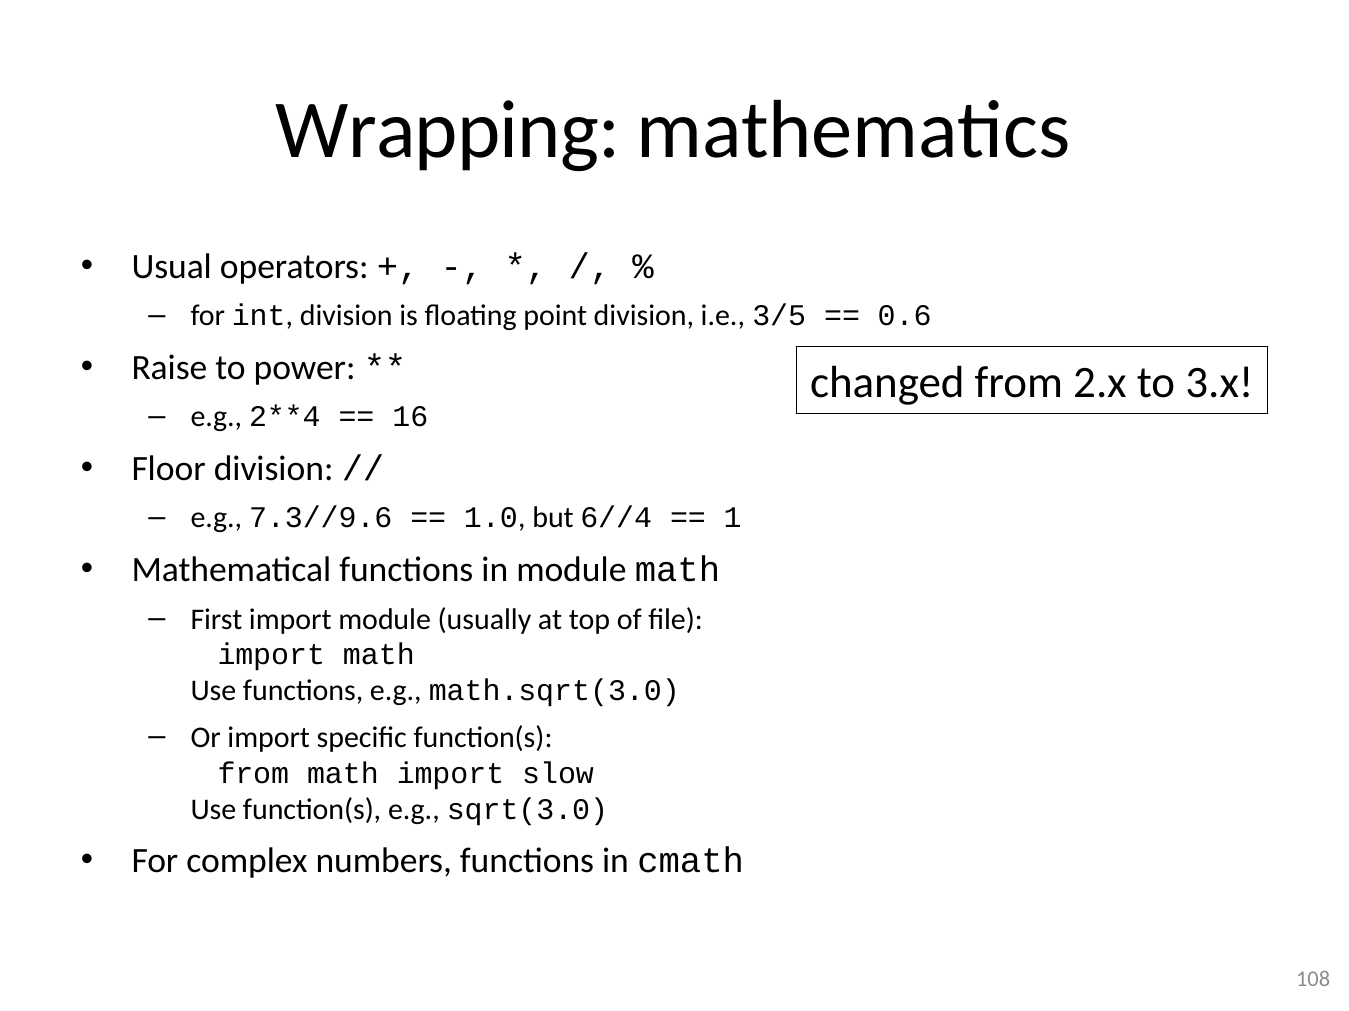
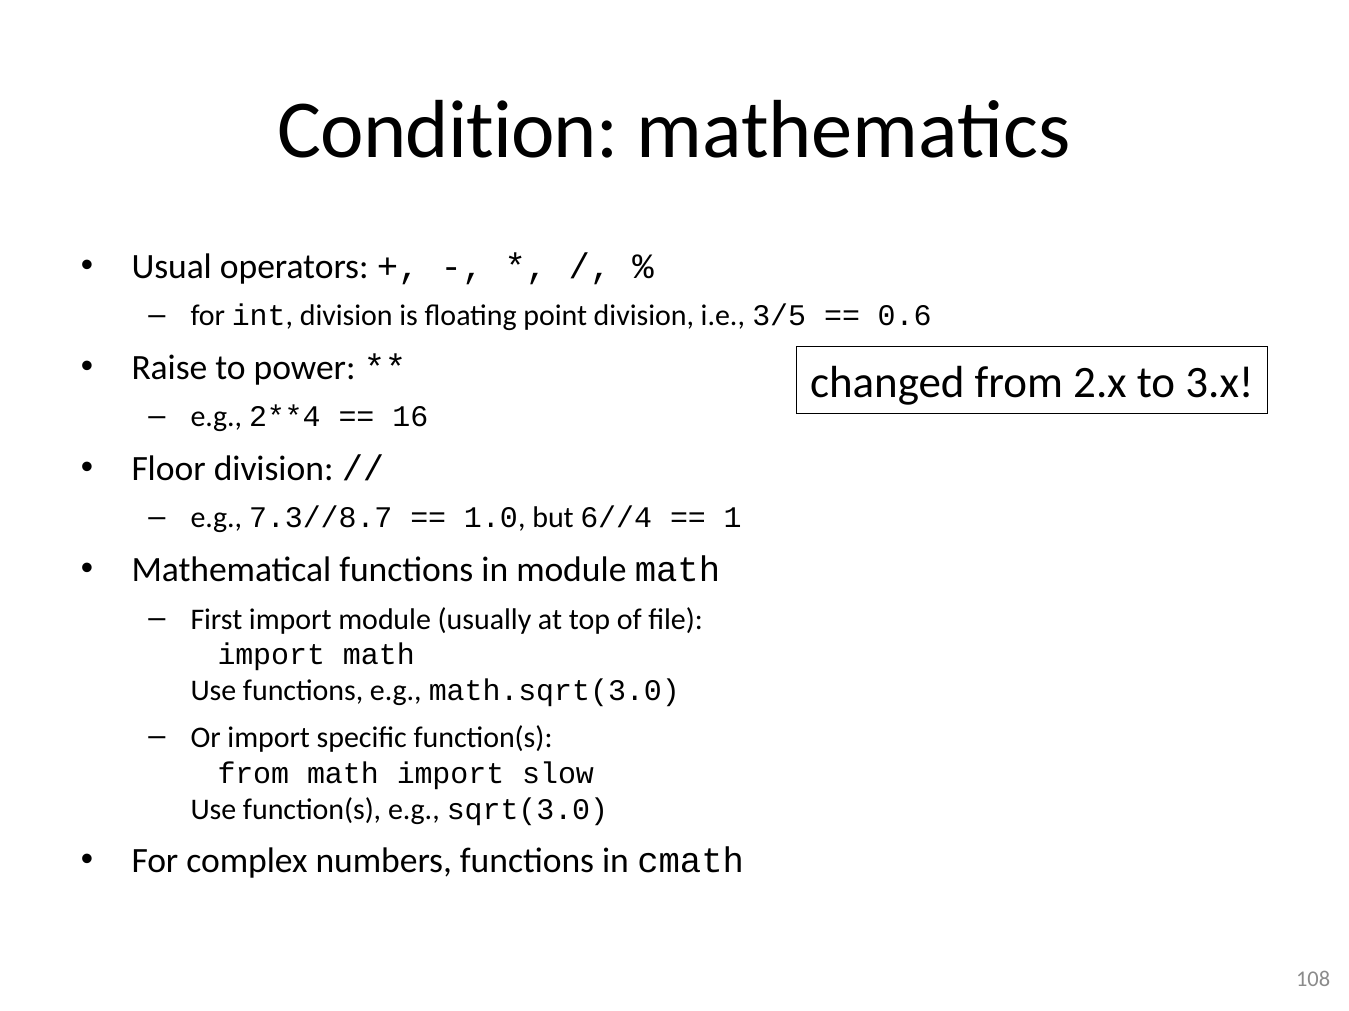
Wrapping: Wrapping -> Condition
7.3//9.6: 7.3//9.6 -> 7.3//8.7
